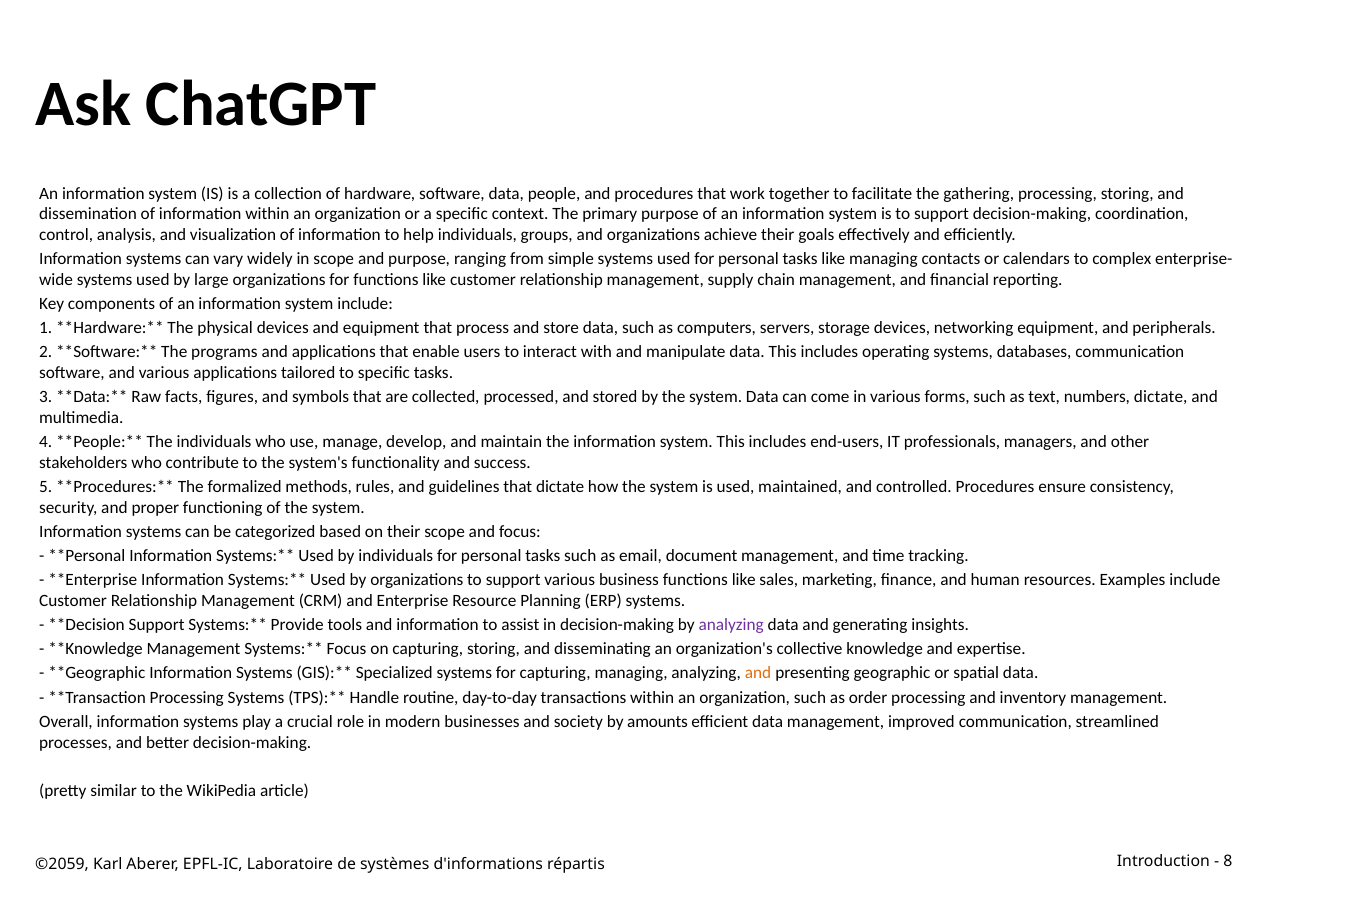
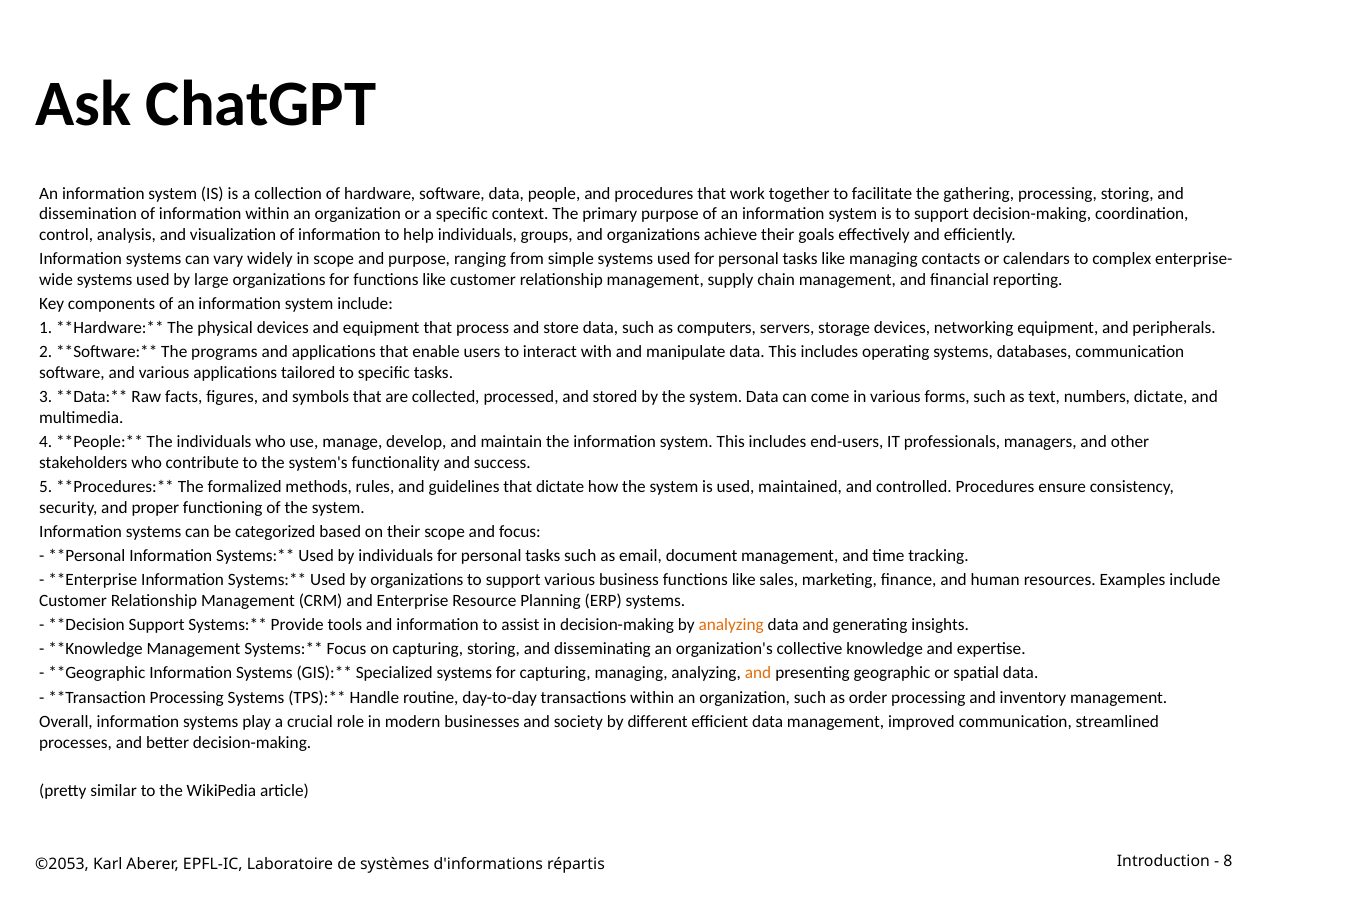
analyzing at (731, 625) colour: purple -> orange
amounts: amounts -> different
©2059: ©2059 -> ©2053
